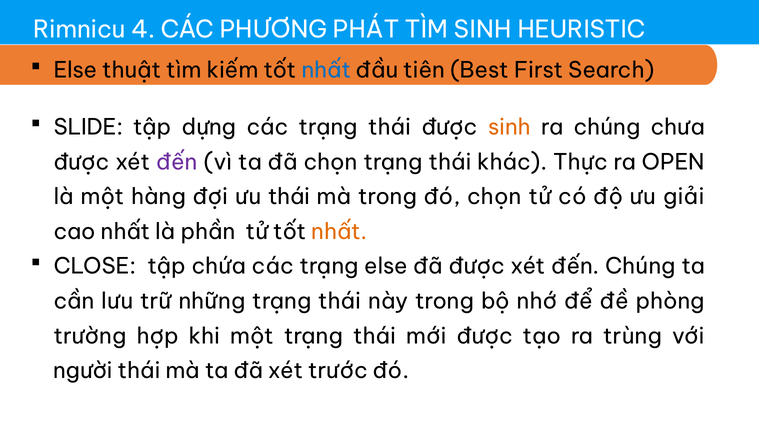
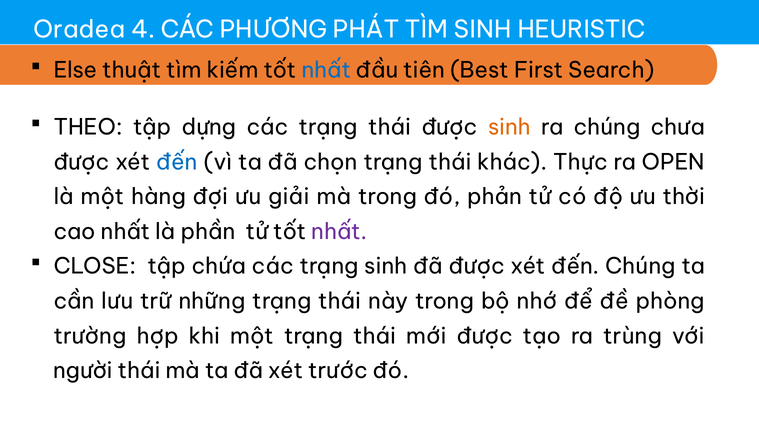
Rimnicu: Rimnicu -> Oradea
SLIDE: SLIDE -> THEO
đến at (177, 162) colour: purple -> blue
ưu thái: thái -> giải
đó chọn: chọn -> phản
giải: giải -> thời
nhất at (339, 232) colour: orange -> purple
trạng else: else -> sinh
